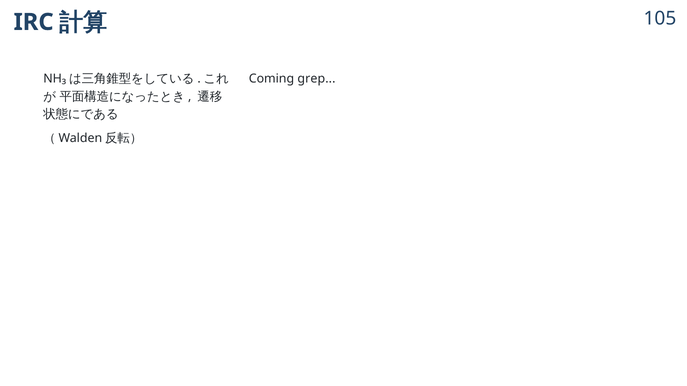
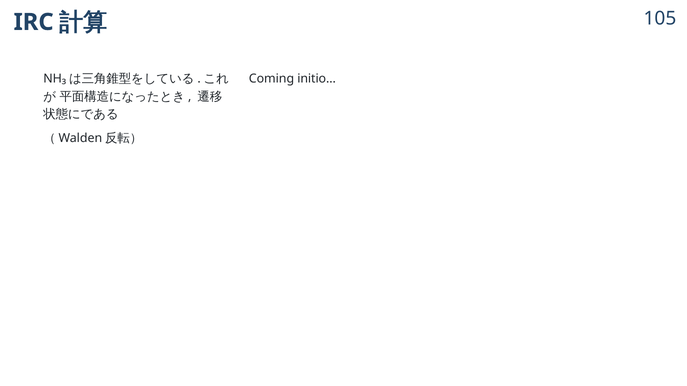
grep: grep -> initio
